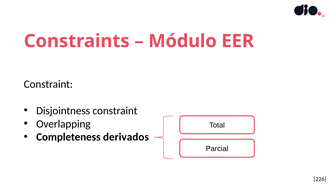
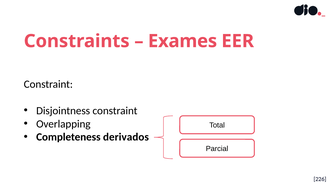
Módulo: Módulo -> Exames
